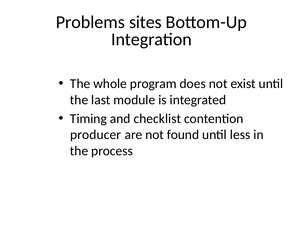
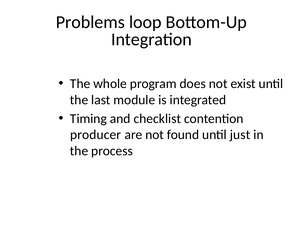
sites: sites -> loop
less: less -> just
